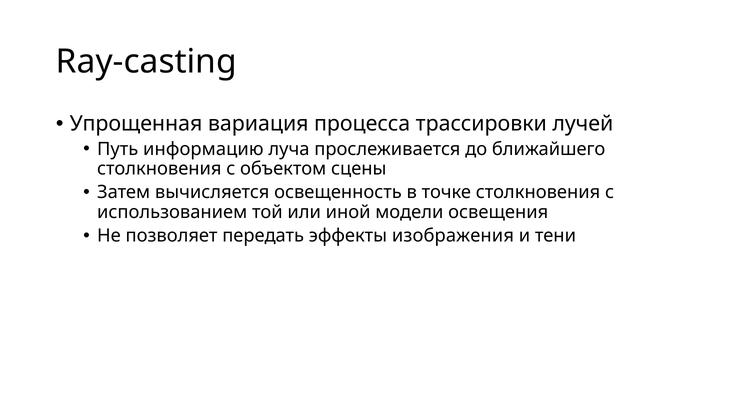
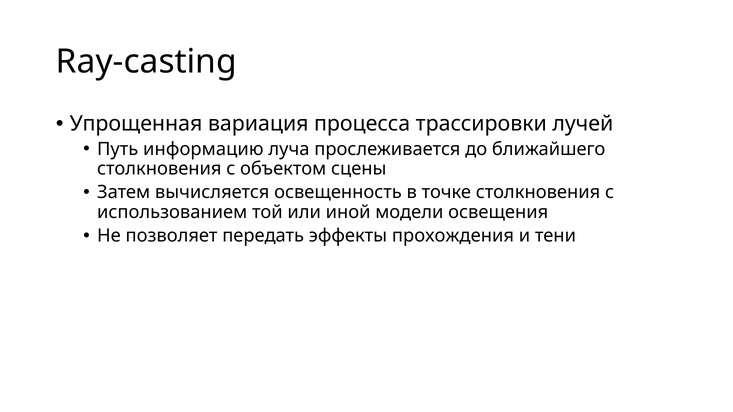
изображения: изображения -> прохождения
